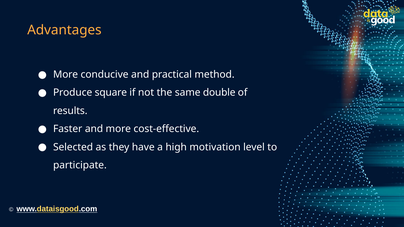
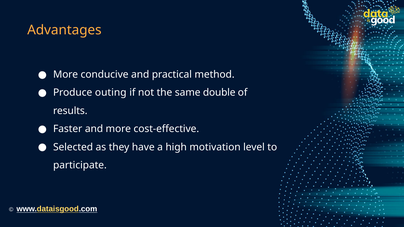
square: square -> outing
